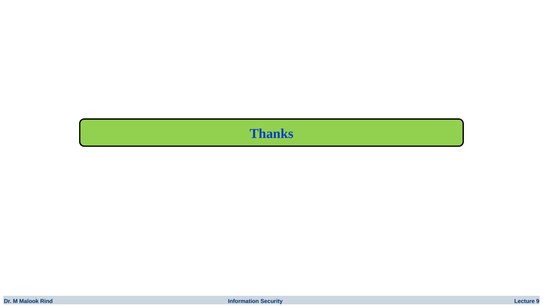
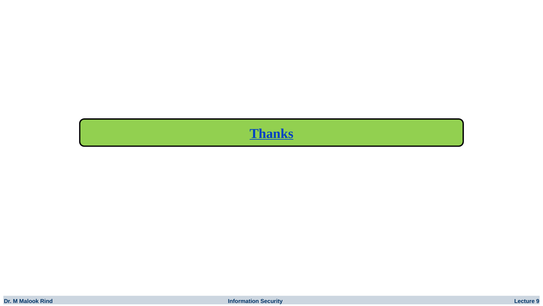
Thanks underline: none -> present
